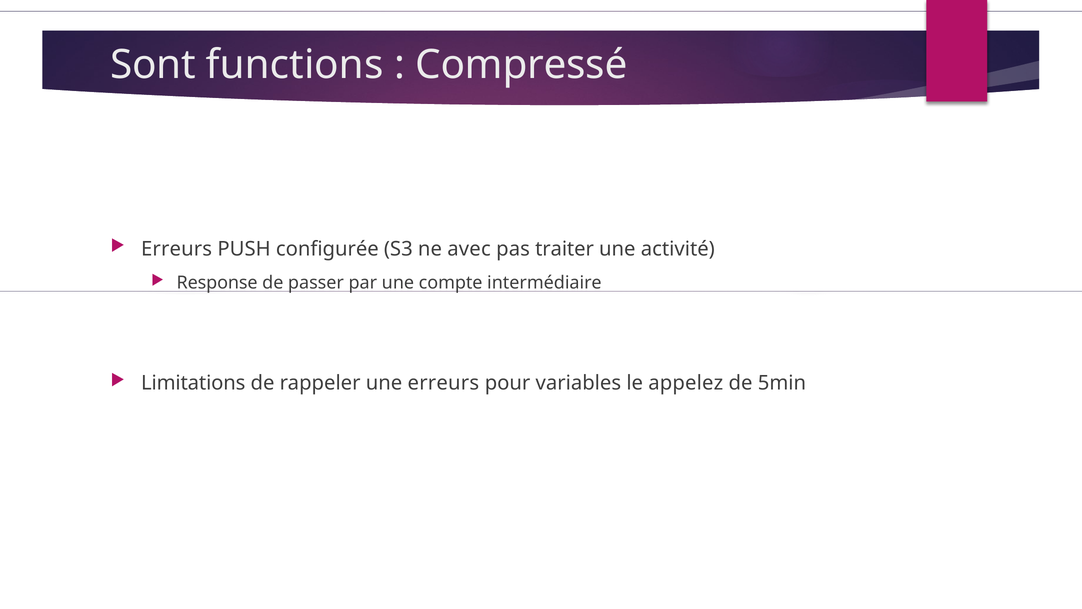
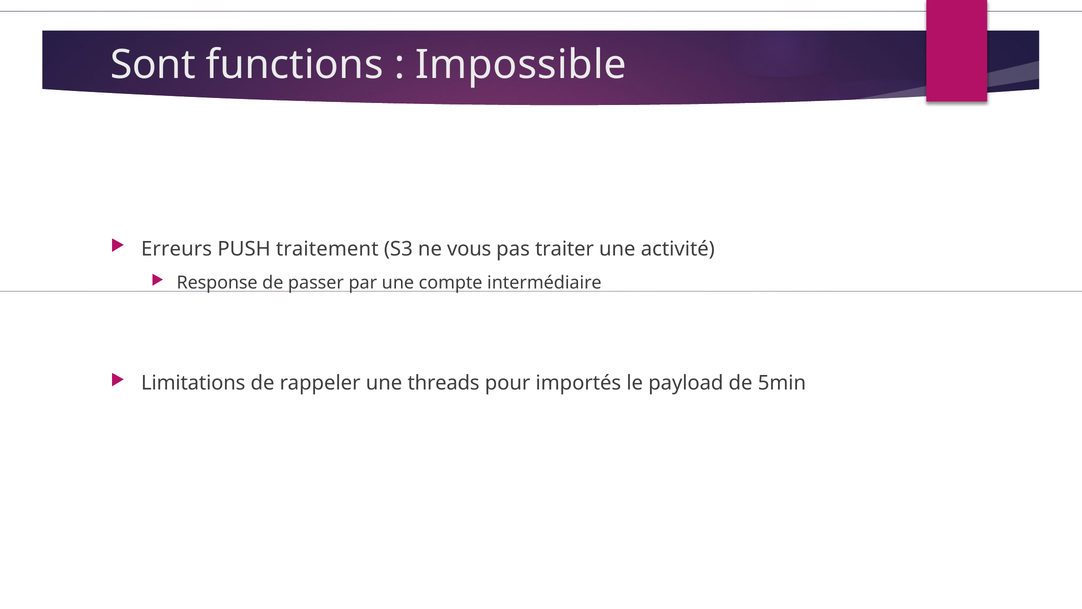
Compressé: Compressé -> Impossible
configurée: configurée -> traitement
avec: avec -> vous
une erreurs: erreurs -> threads
variables: variables -> importés
appelez: appelez -> payload
